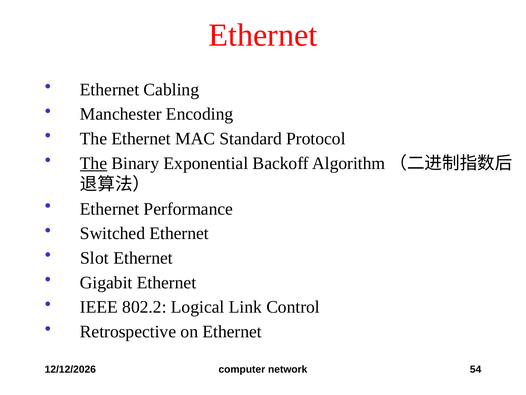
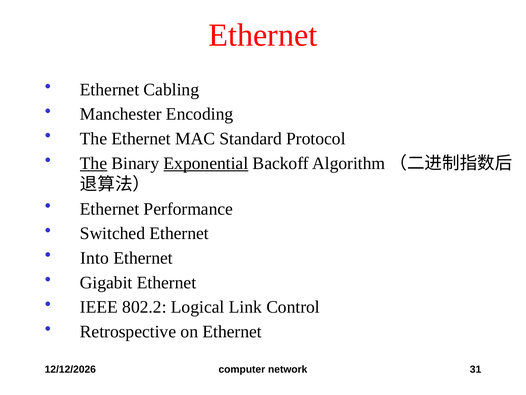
Exponential underline: none -> present
Slot: Slot -> Into
54: 54 -> 31
